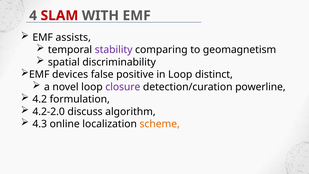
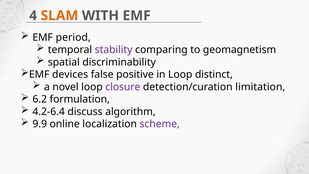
SLAM colour: red -> orange
assists: assists -> period
powerline: powerline -> limitation
4.2: 4.2 -> 6.2
4.2-2.0: 4.2-2.0 -> 4.2-6.4
4.3: 4.3 -> 9.9
scheme colour: orange -> purple
